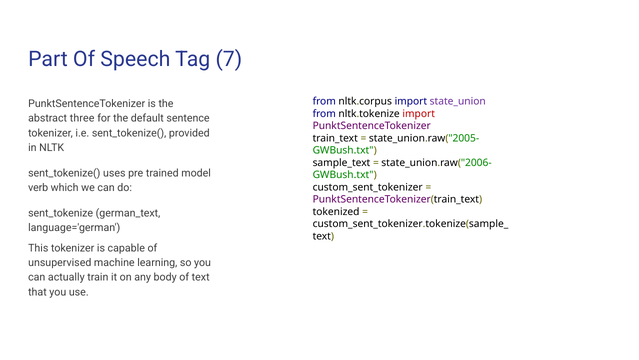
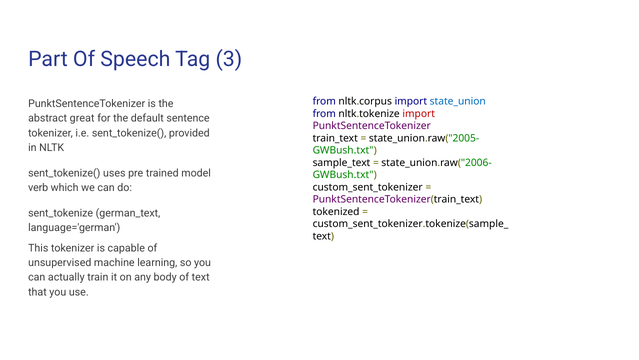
7: 7 -> 3
state_union colour: purple -> blue
three: three -> great
